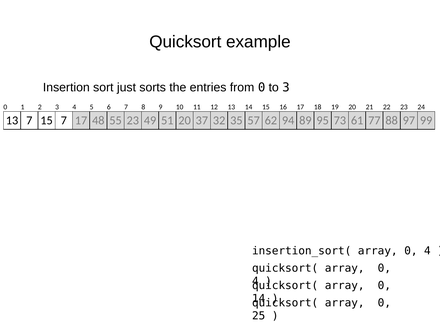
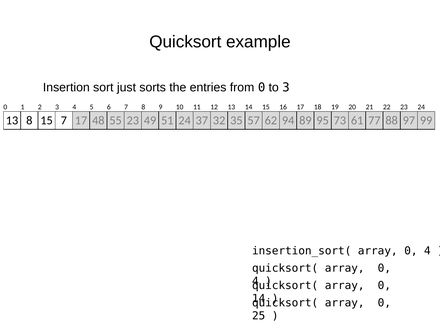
13 7: 7 -> 8
51 20: 20 -> 24
